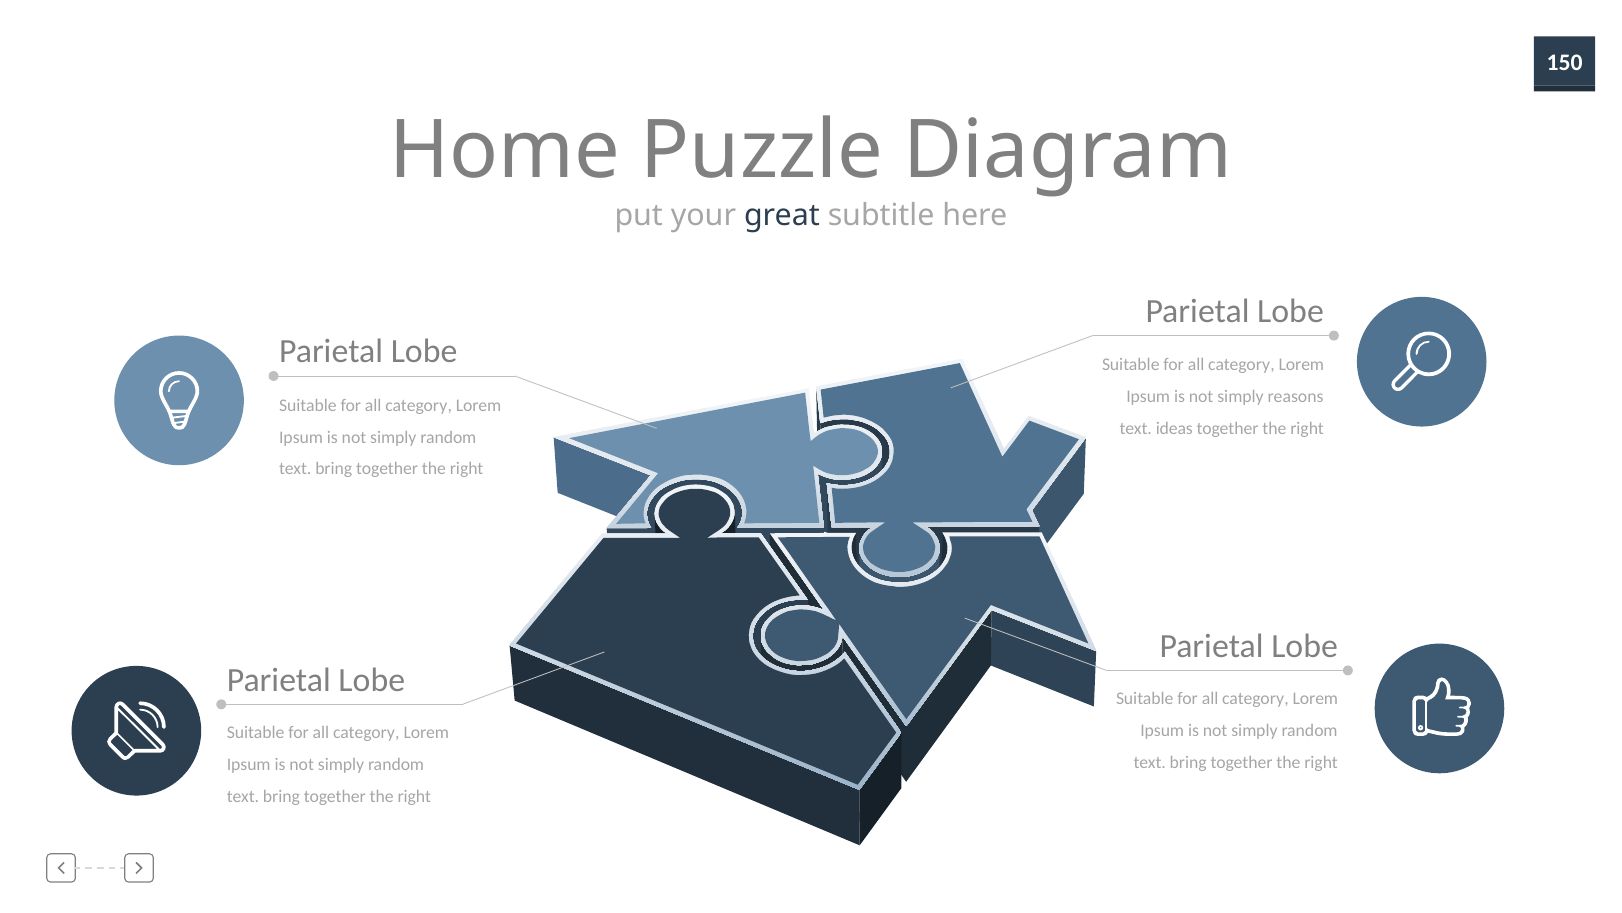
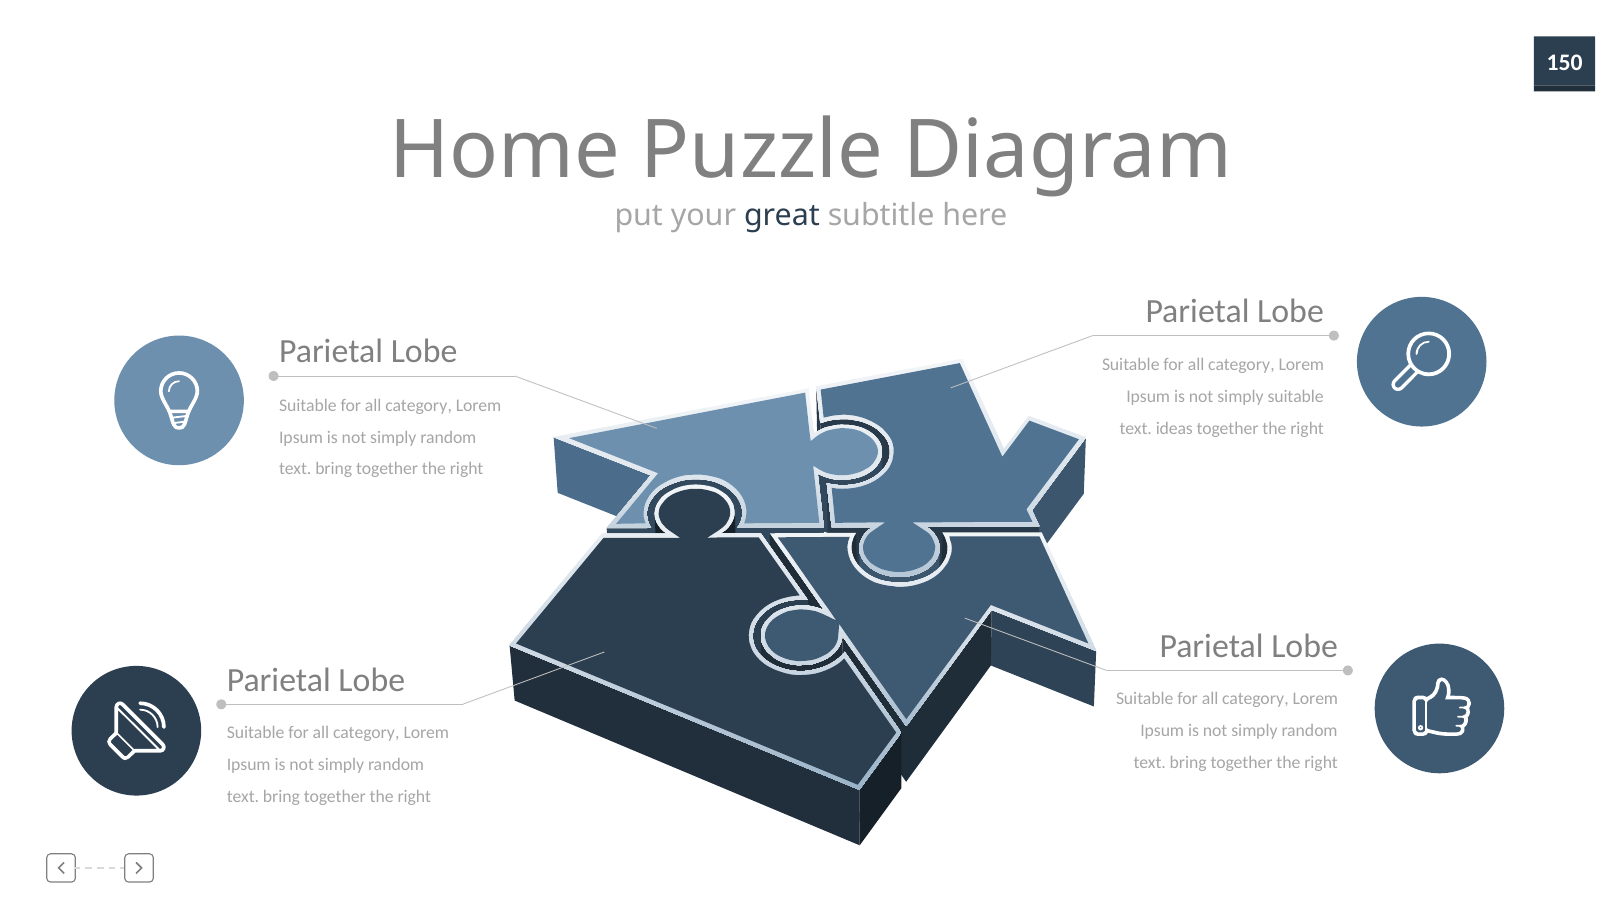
simply reasons: reasons -> suitable
